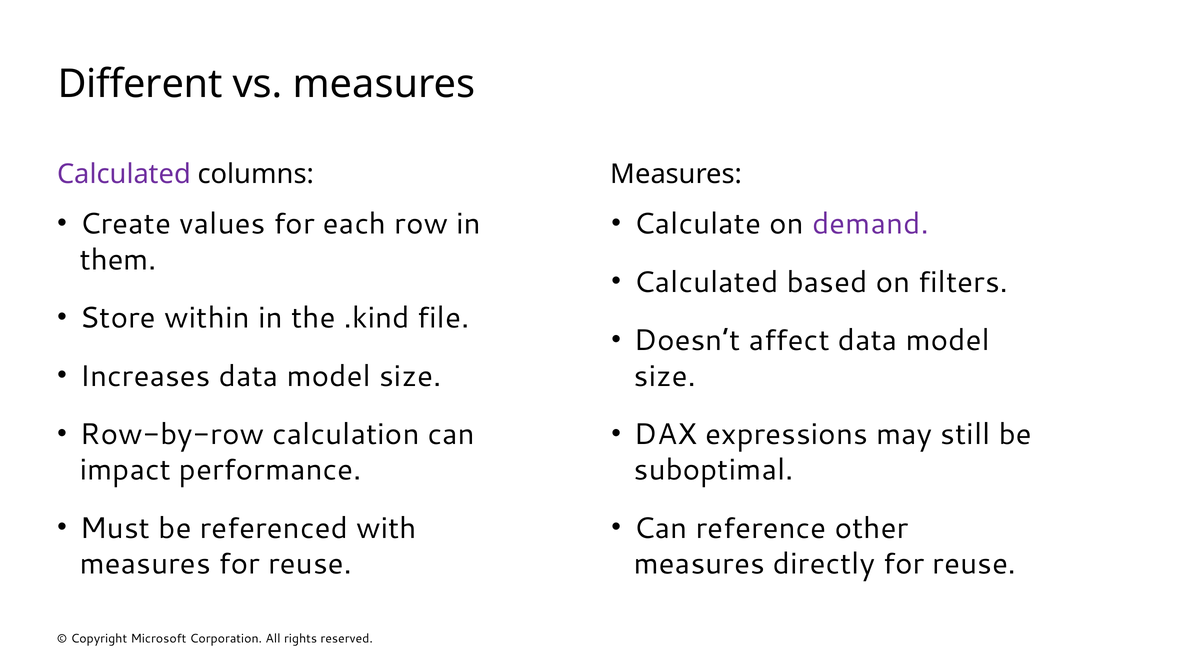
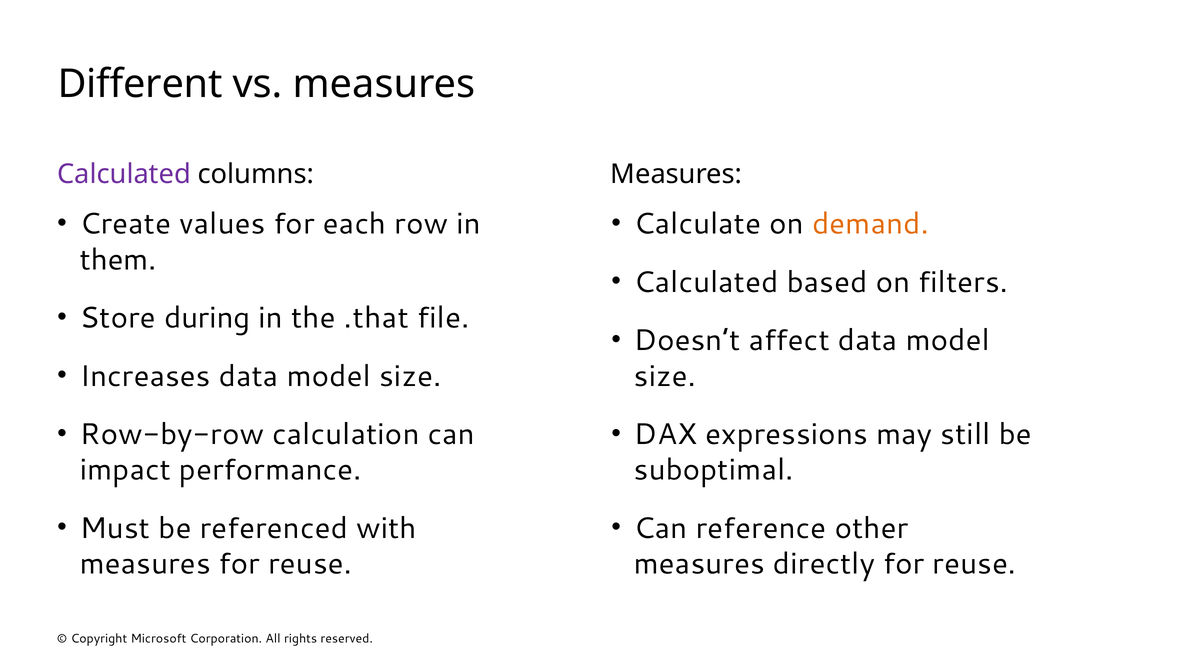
demand colour: purple -> orange
within: within -> during
.kind: .kind -> .that
